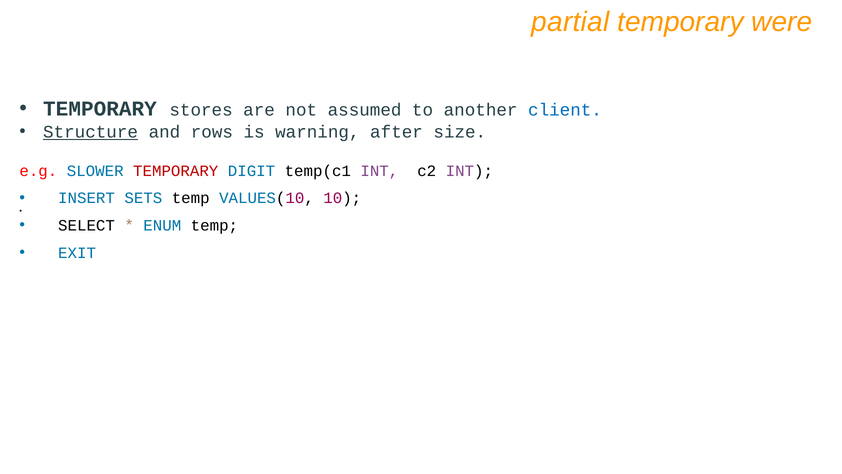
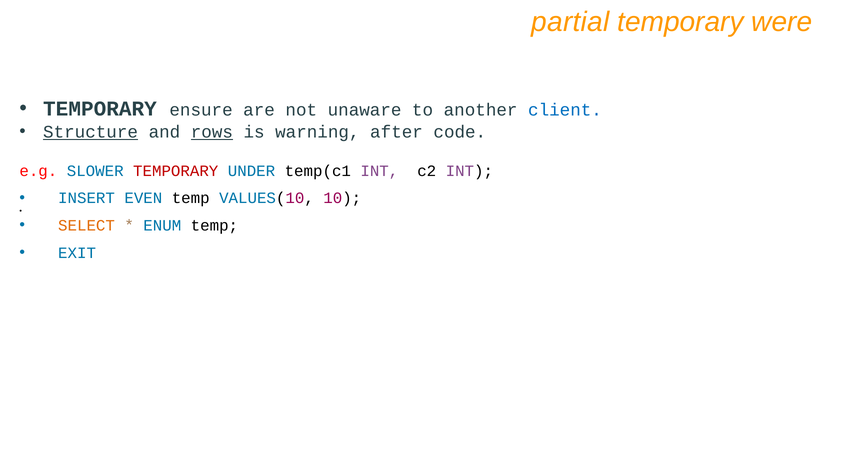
stores: stores -> ensure
assumed: assumed -> unaware
rows underline: none -> present
size: size -> code
DIGIT: DIGIT -> UNDER
SETS: SETS -> EVEN
SELECT colour: black -> orange
